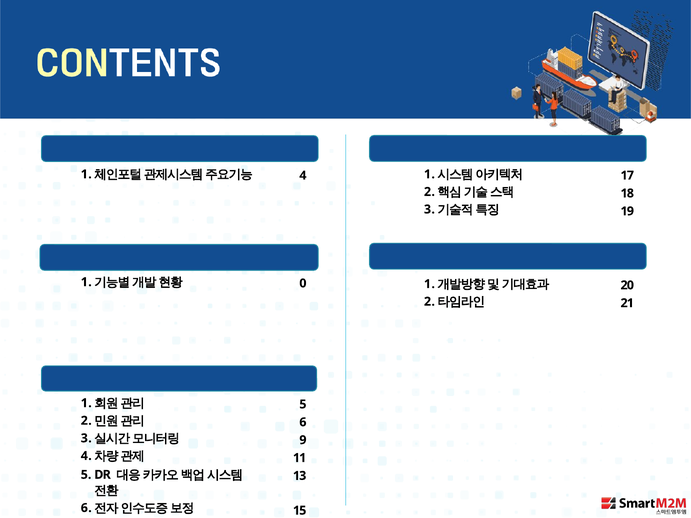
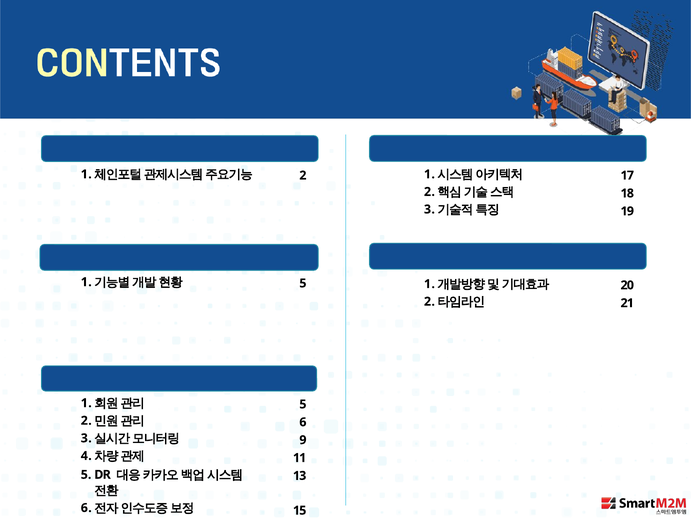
4 at (303, 176): 4 -> 2
0 at (303, 283): 0 -> 5
